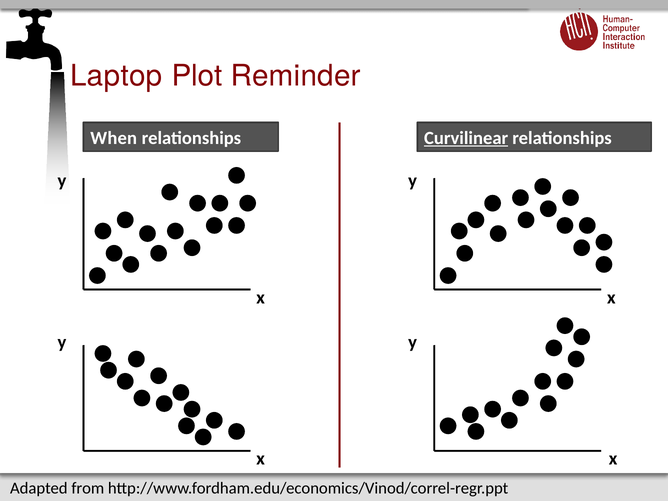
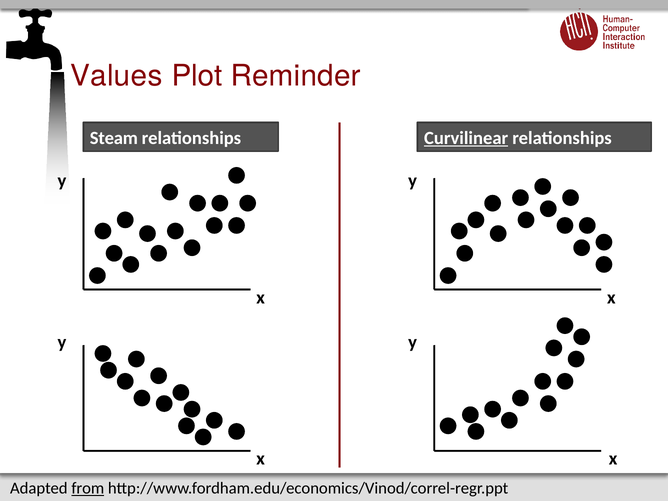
Laptop: Laptop -> Values
When: When -> Steam
from underline: none -> present
